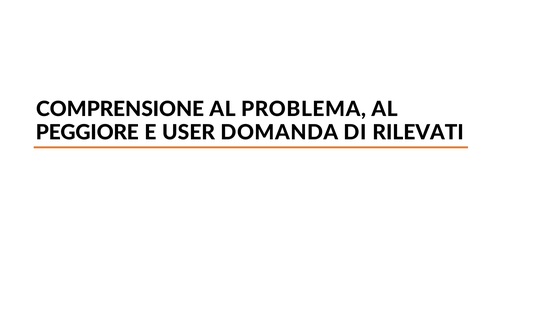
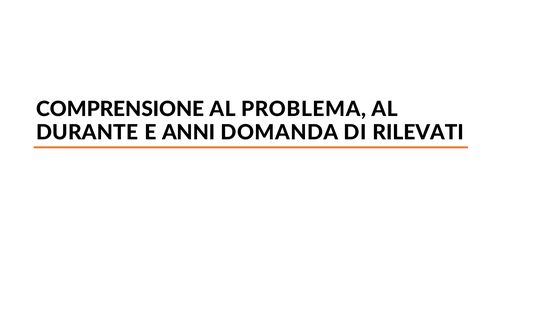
PEGGIORE: PEGGIORE -> DURANTE
USER: USER -> ANNI
